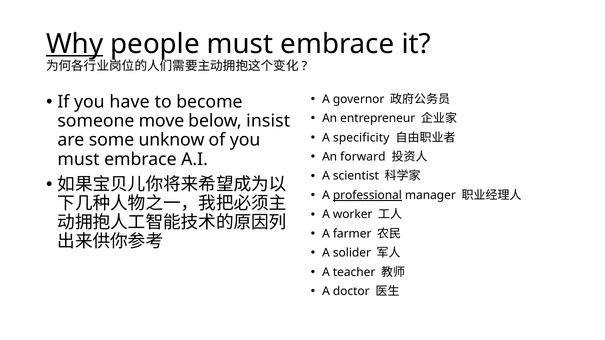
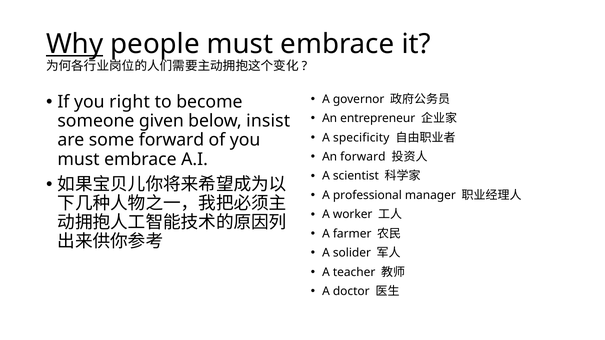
have: have -> right
move: move -> given
some unknow: unknow -> forward
professional underline: present -> none
